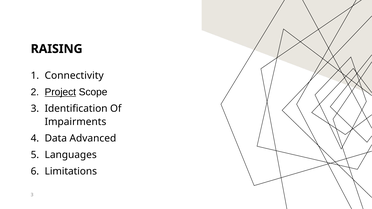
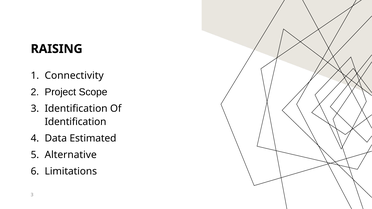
Project underline: present -> none
Impairments at (75, 122): Impairments -> Identification
Advanced: Advanced -> Estimated
Languages: Languages -> Alternative
